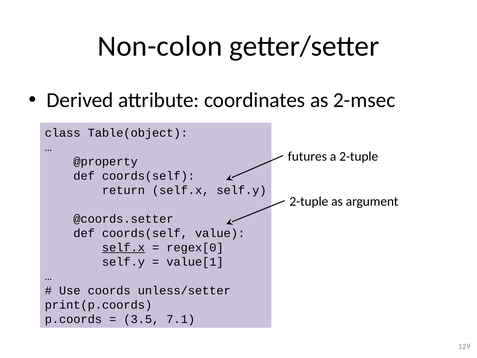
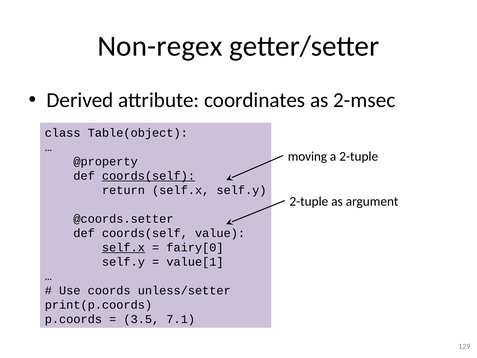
Non-colon: Non-colon -> Non-regex
futures: futures -> moving
coords(self at (148, 176) underline: none -> present
regex[0: regex[0 -> fairy[0
